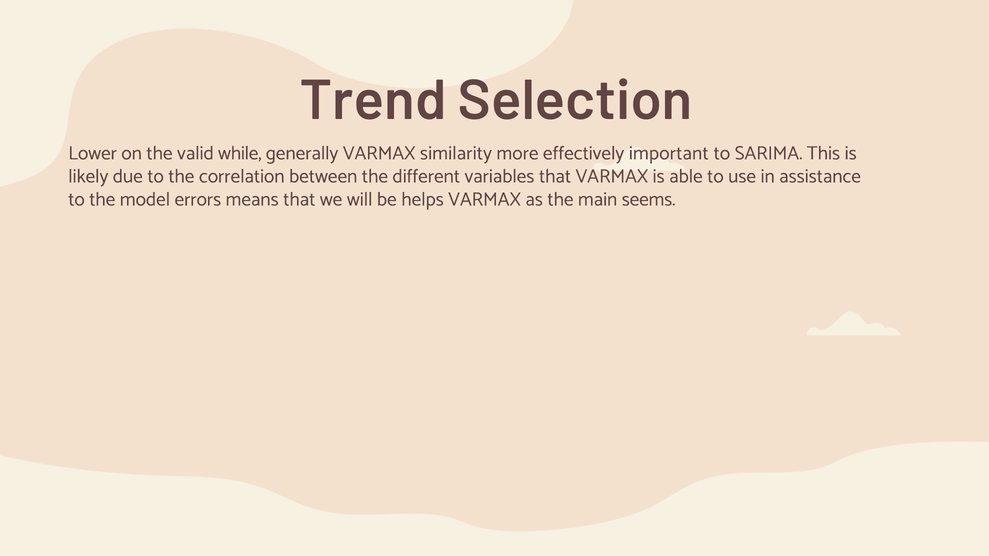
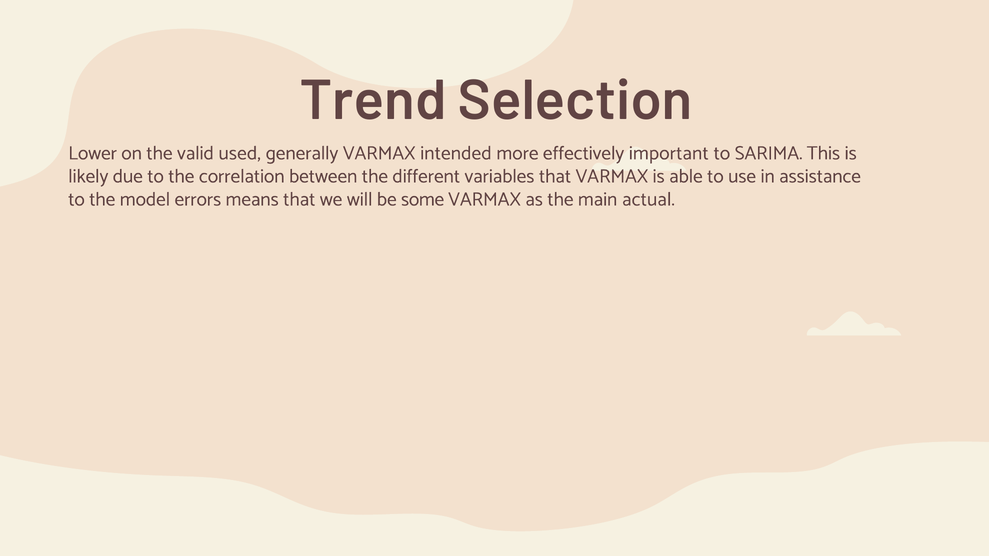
while: while -> used
similarity: similarity -> intended
helps: helps -> some
seems: seems -> actual
